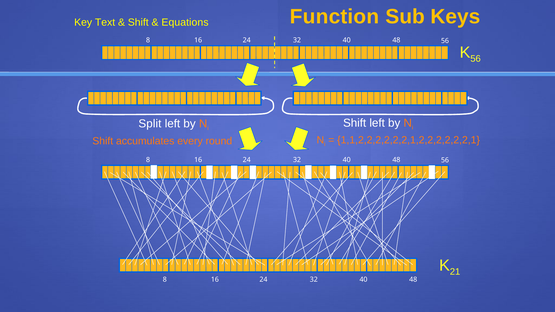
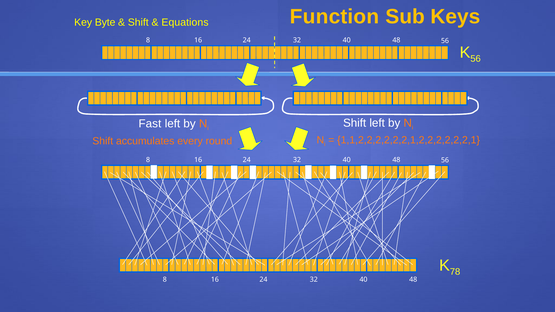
Text: Text -> Byte
Split: Split -> Fast
21: 21 -> 78
